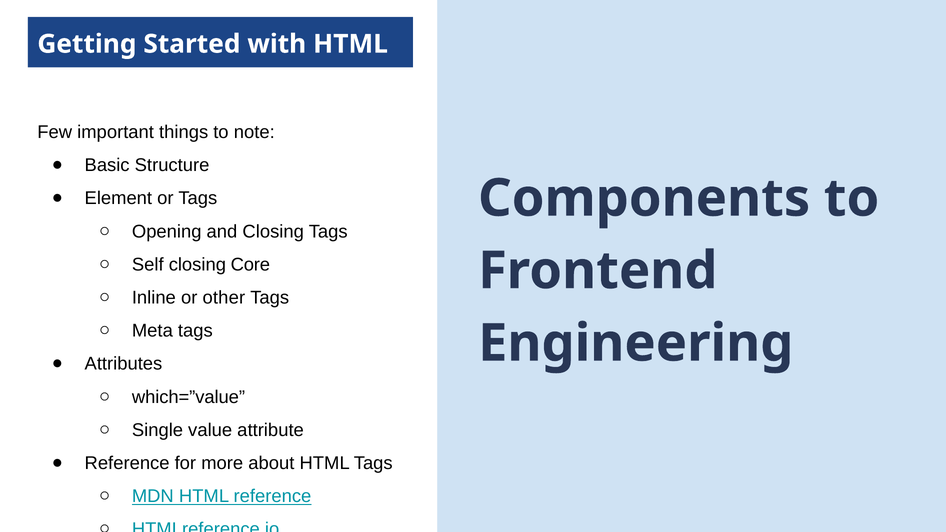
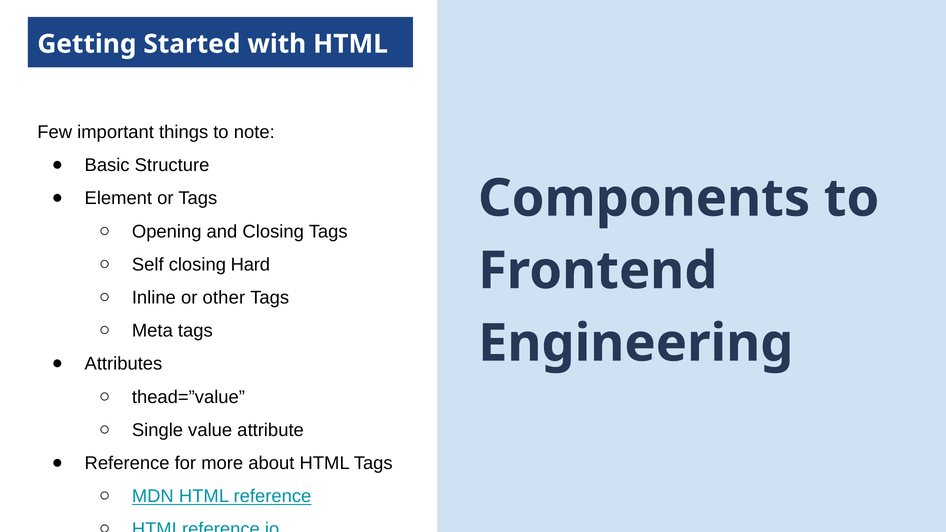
Core: Core -> Hard
which=”value: which=”value -> thead=”value
